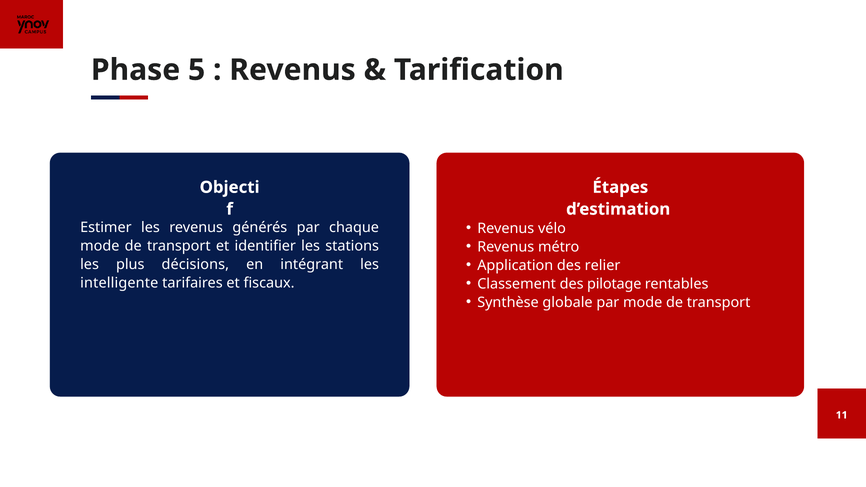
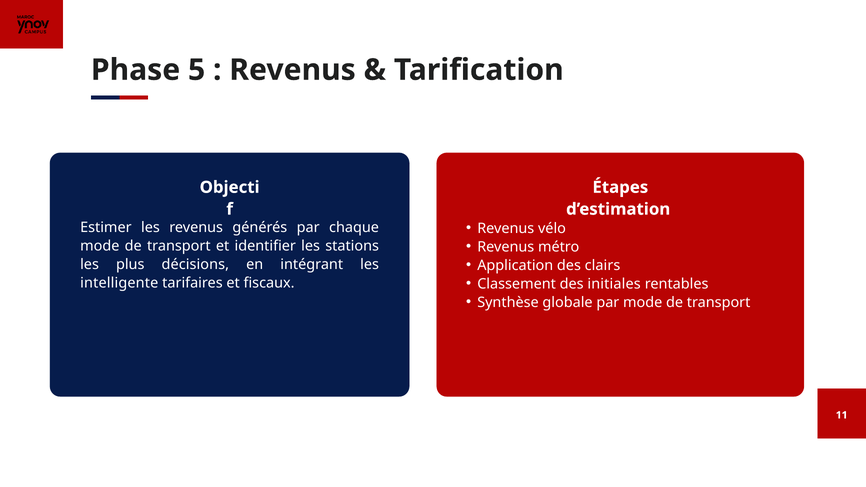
relier: relier -> clairs
pilotage: pilotage -> initiales
